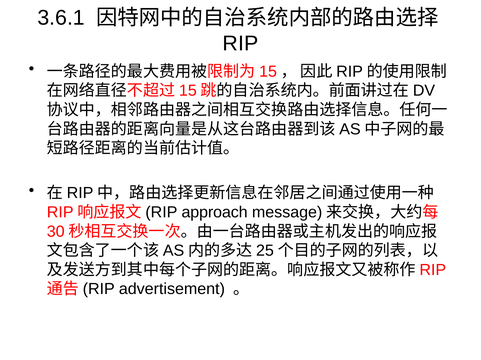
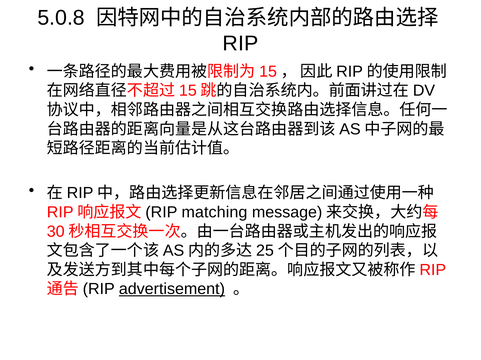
3.6.1: 3.6.1 -> 5.0.8
approach: approach -> matching
advertisement underline: none -> present
